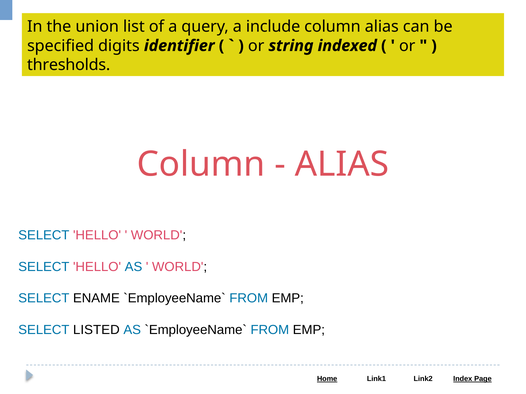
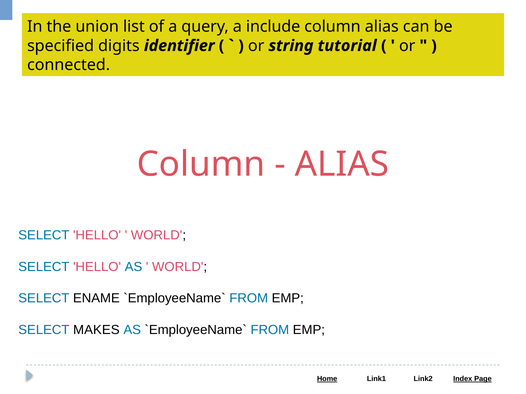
indexed: indexed -> tutorial
thresholds: thresholds -> connected
LISTED: LISTED -> MAKES
